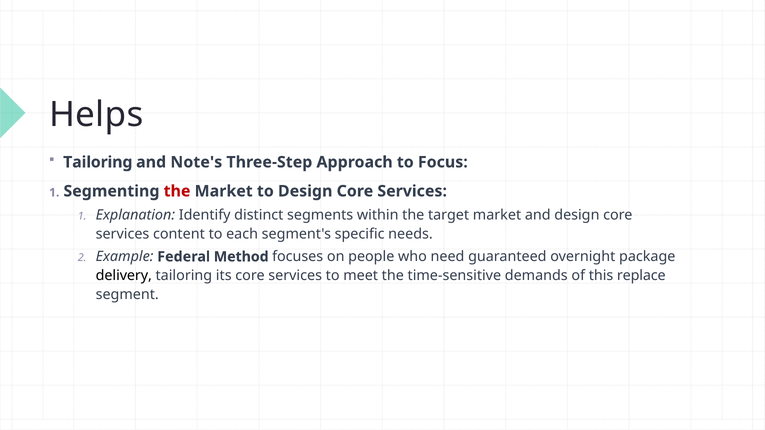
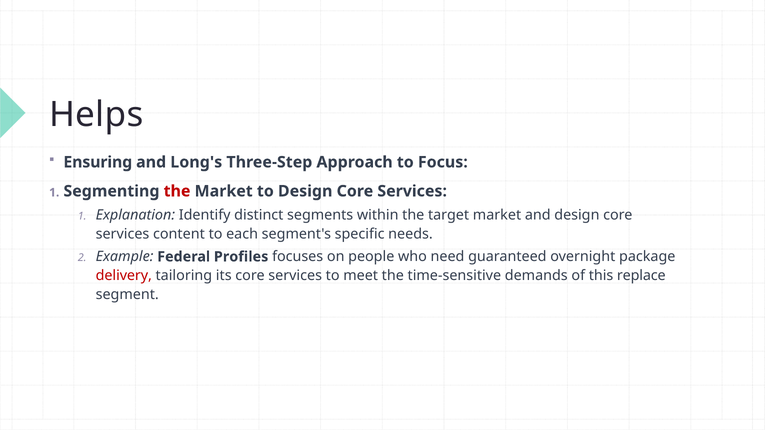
Tailoring at (98, 162): Tailoring -> Ensuring
Note's: Note's -> Long's
Method: Method -> Profiles
delivery colour: black -> red
